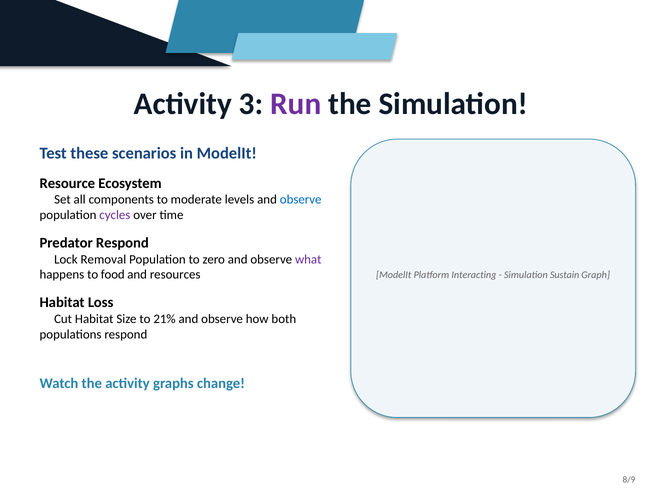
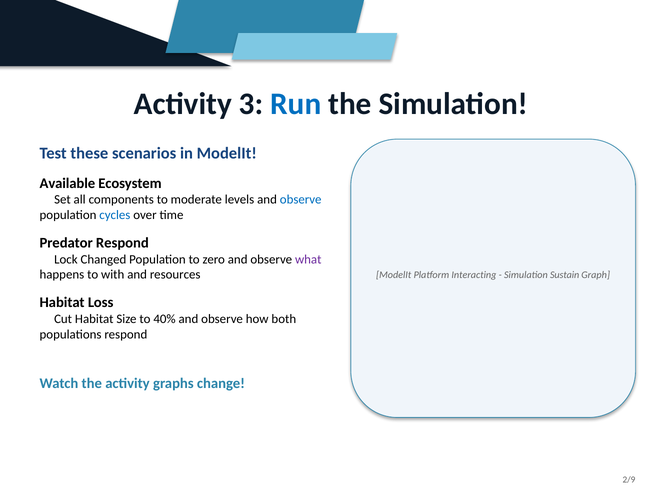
Run colour: purple -> blue
Resource: Resource -> Available
cycles colour: purple -> blue
Removal: Removal -> Changed
food: food -> with
21%: 21% -> 40%
8/9: 8/9 -> 2/9
